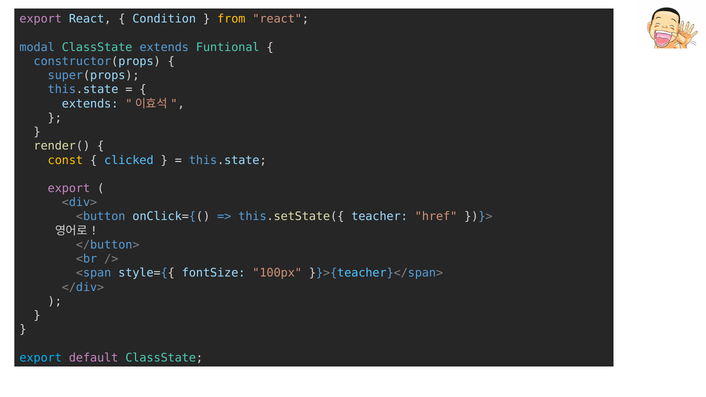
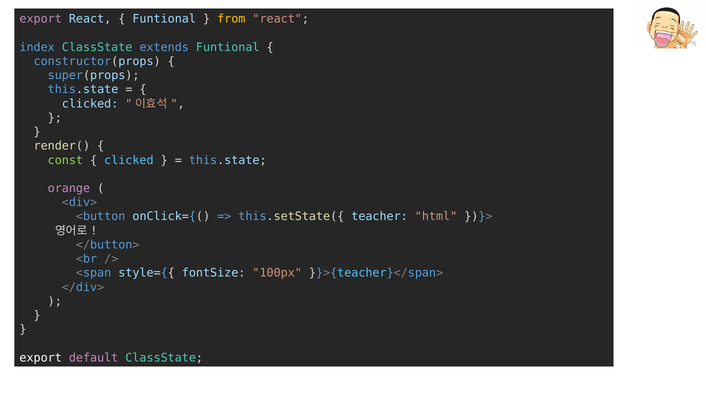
Condition at (164, 19): Condition -> Funtional
modal: modal -> index
extends at (90, 104): extends -> clicked
const colour: yellow -> light green
export at (69, 188): export -> orange
href: href -> html
export at (41, 358) colour: light blue -> white
